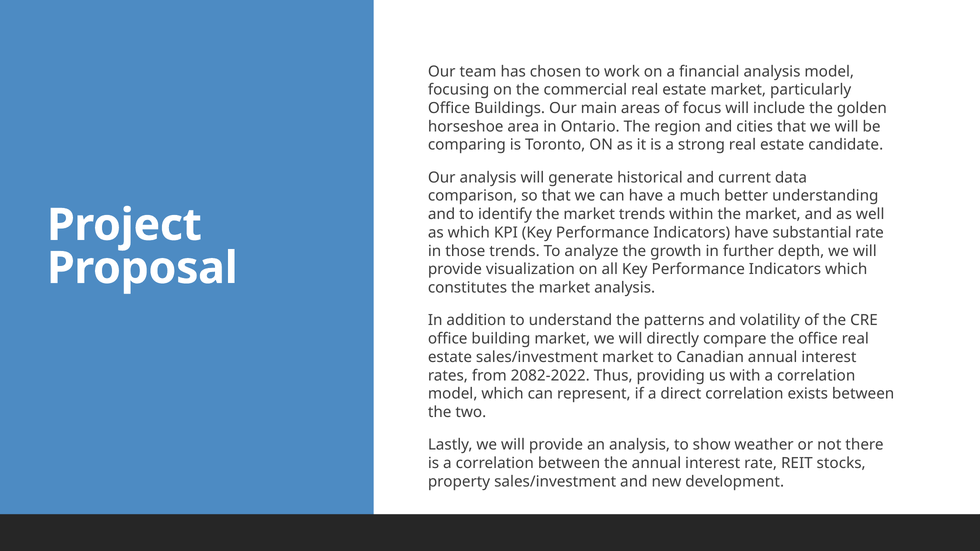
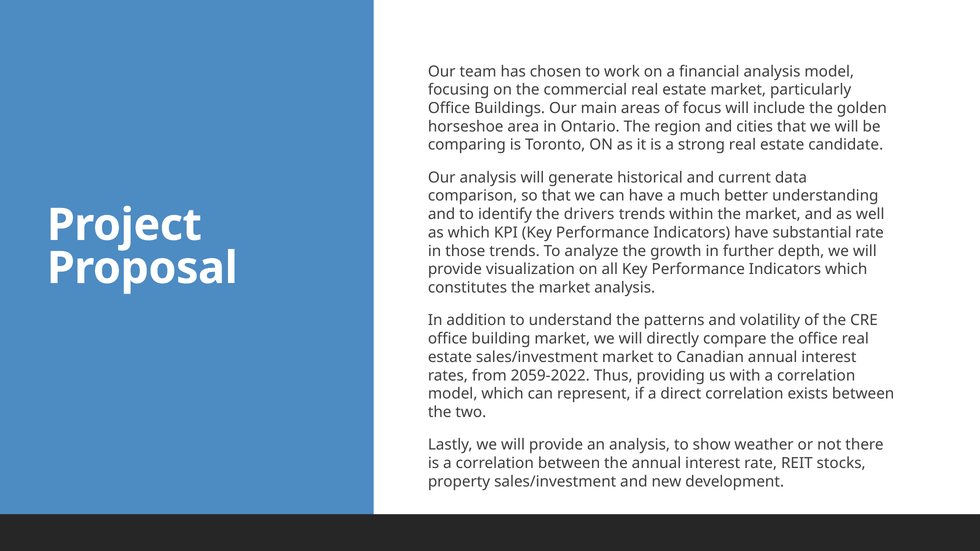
identify the market: market -> drivers
2082-2022: 2082-2022 -> 2059-2022
